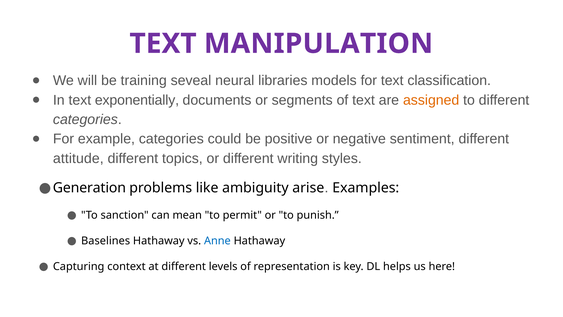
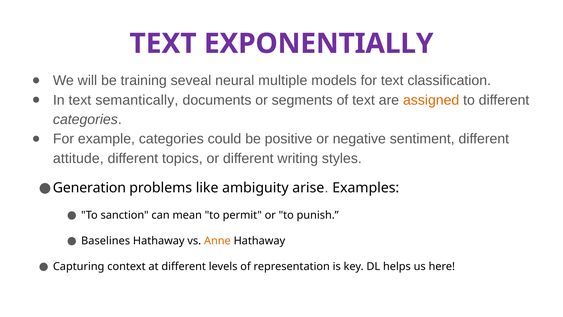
MANIPULATION: MANIPULATION -> EXPONENTIALLY
libraries: libraries -> multiple
exponentially: exponentially -> semantically
Anne colour: blue -> orange
